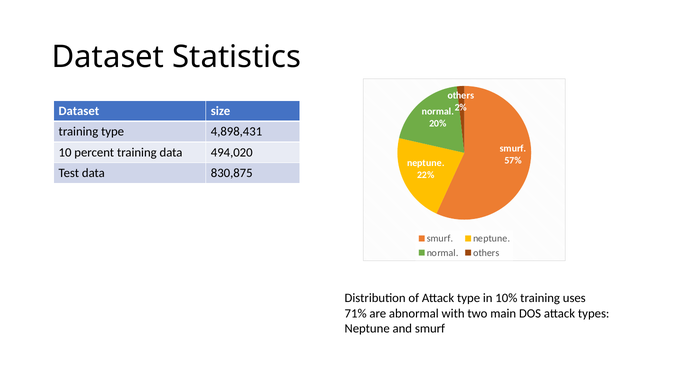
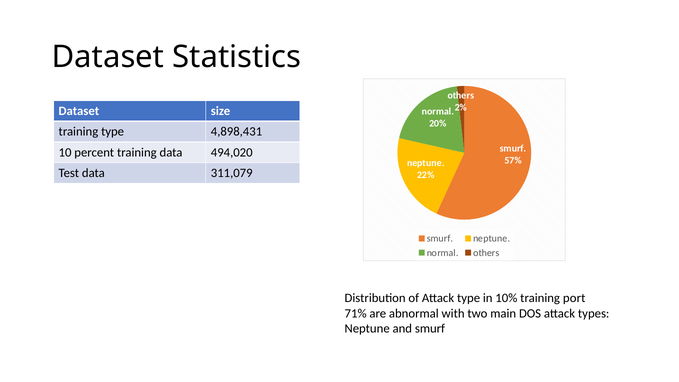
830,875: 830,875 -> 311,079
uses: uses -> port
